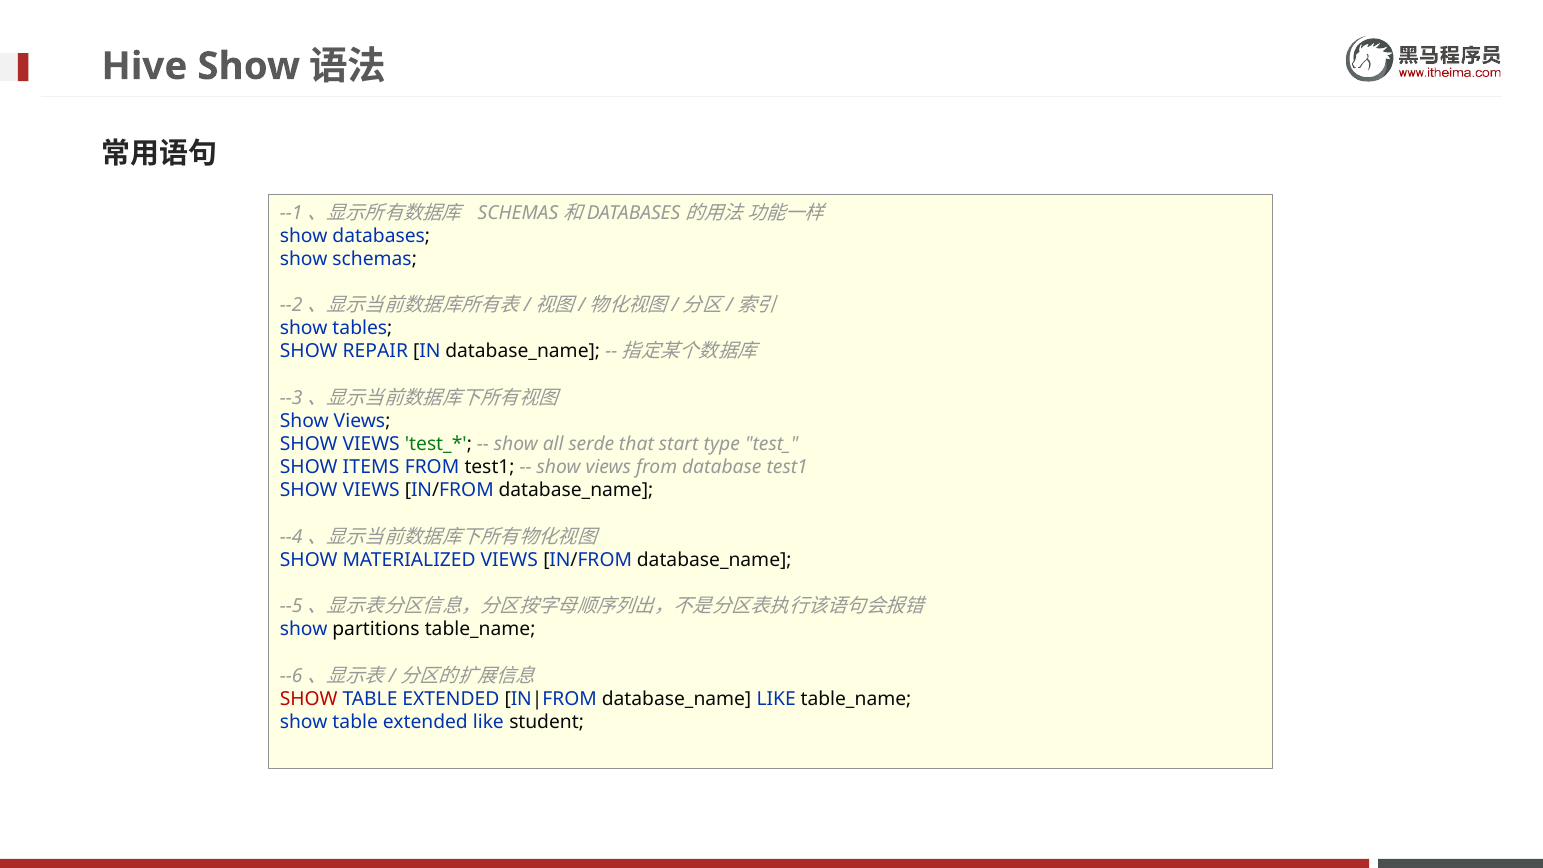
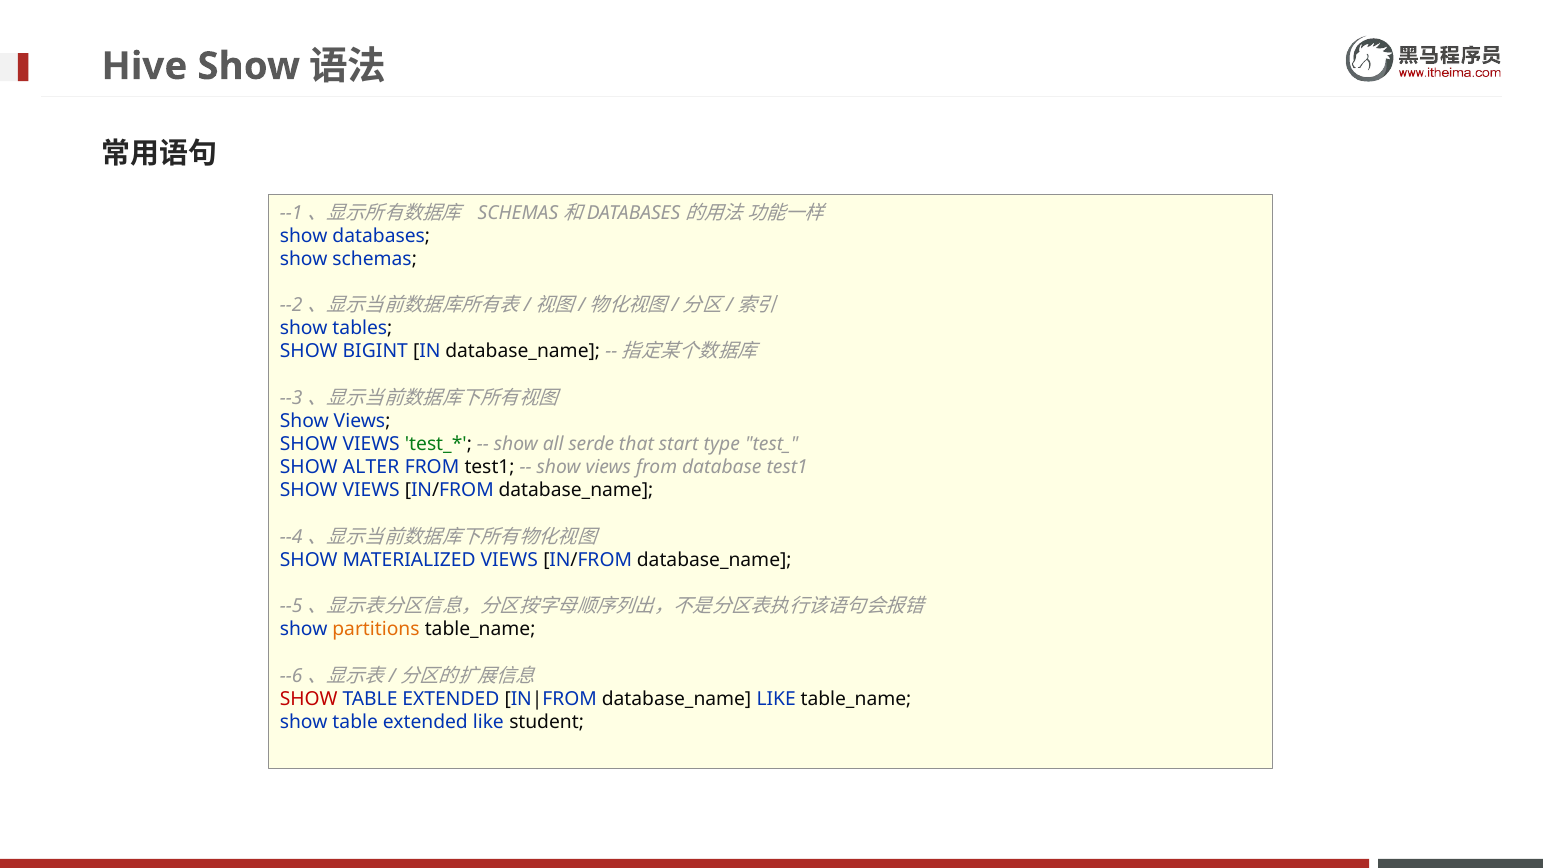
REPAIR: REPAIR -> BIGINT
ITEMS: ITEMS -> ALTER
partitions colour: black -> orange
